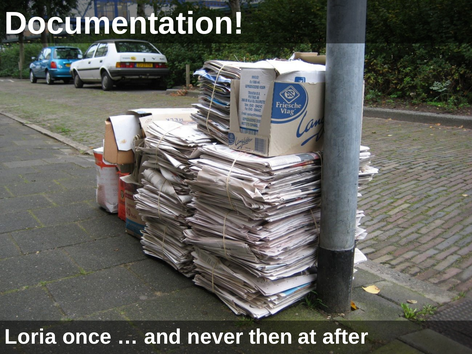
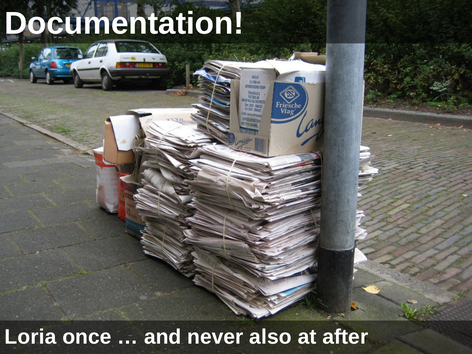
then: then -> also
